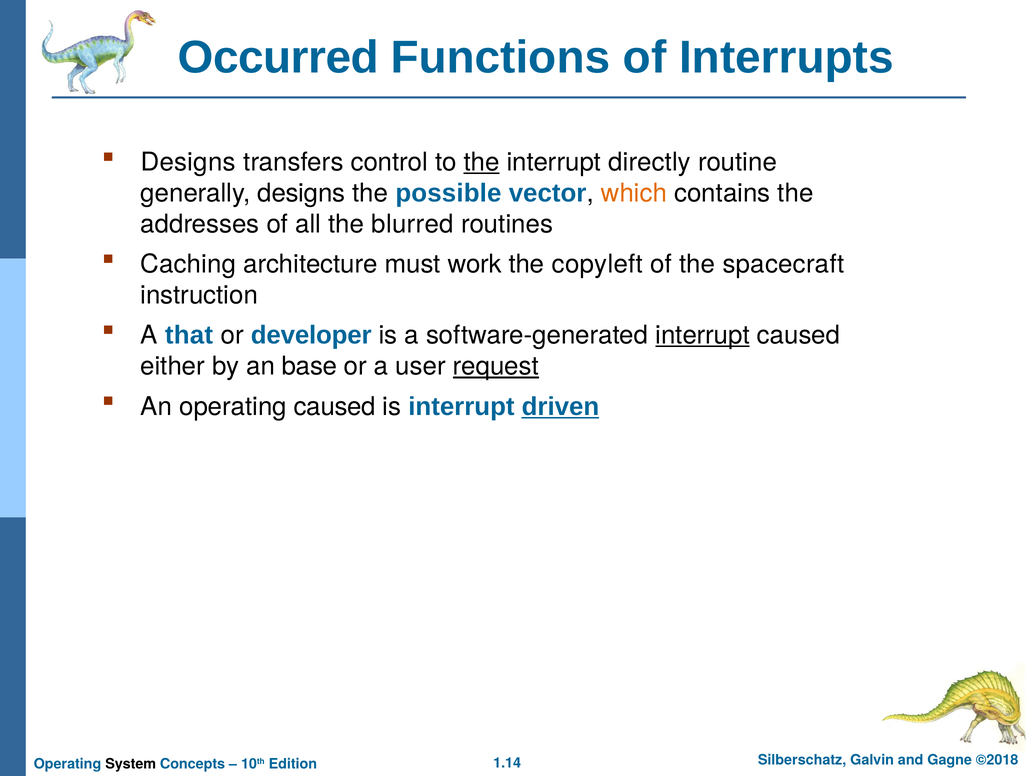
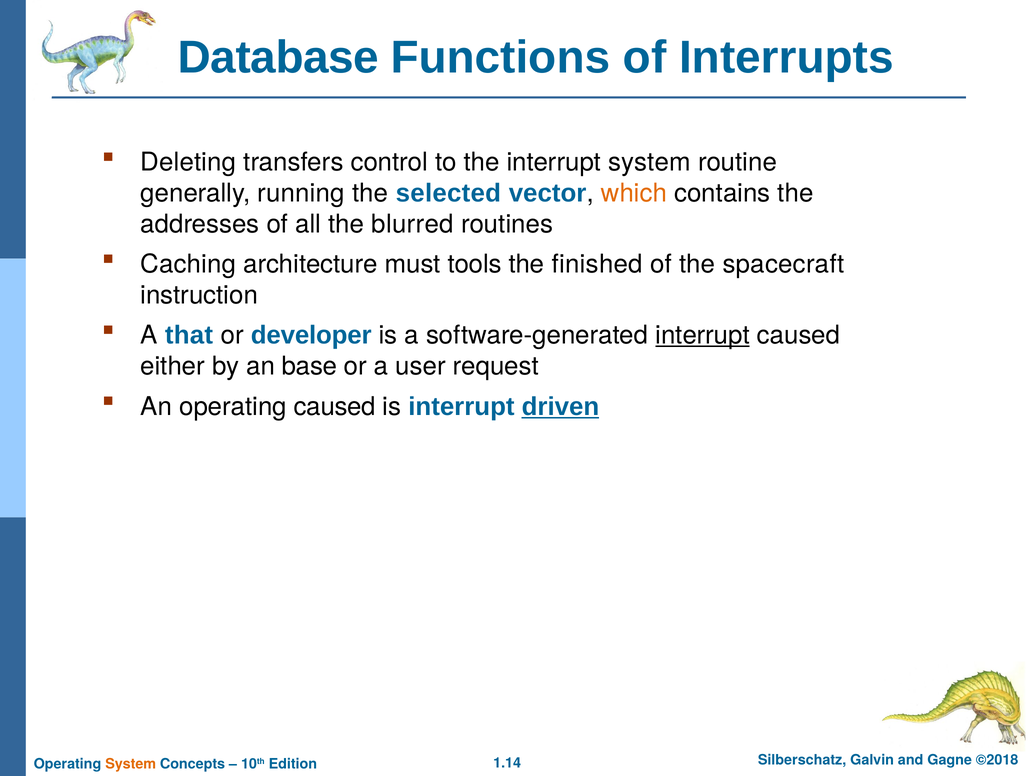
Occurred: Occurred -> Database
Designs at (188, 162): Designs -> Deleting
the at (482, 162) underline: present -> none
interrupt directly: directly -> system
generally designs: designs -> running
possible: possible -> selected
work: work -> tools
copyleft: copyleft -> finished
request underline: present -> none
System at (131, 764) colour: black -> orange
